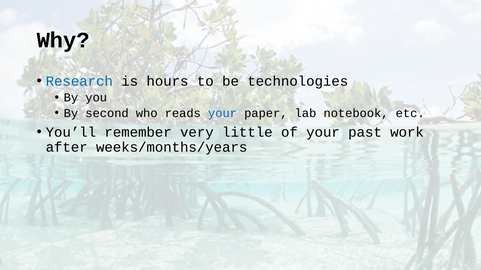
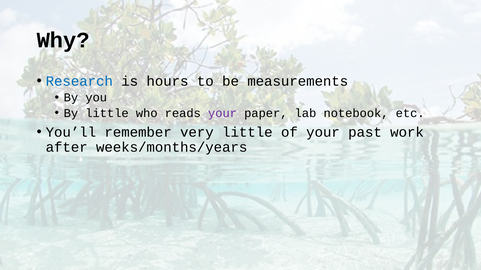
technologies: technologies -> measurements
By second: second -> little
your at (223, 113) colour: blue -> purple
